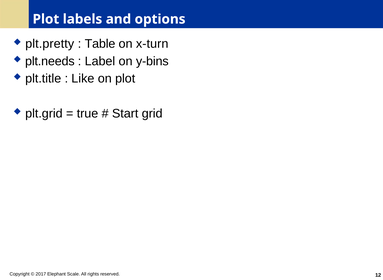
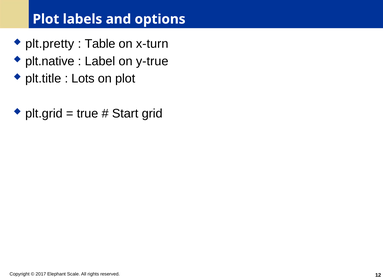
plt.needs: plt.needs -> plt.native
y-bins: y-bins -> y-true
Like: Like -> Lots
